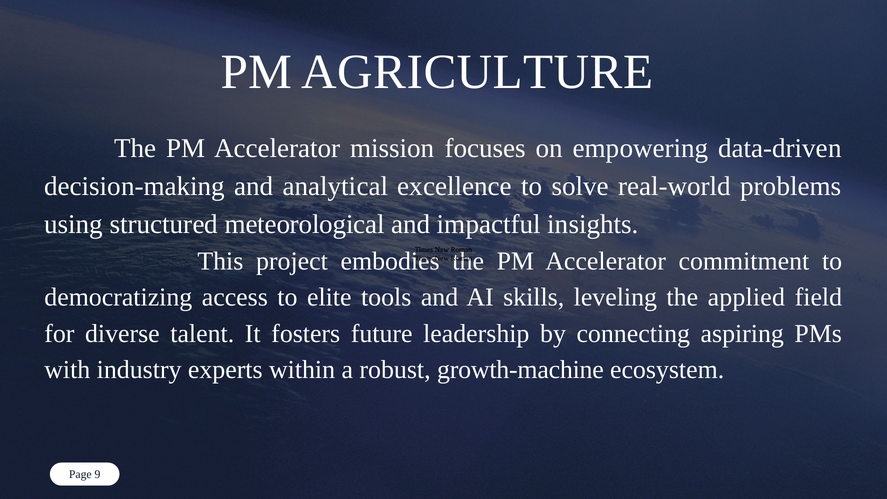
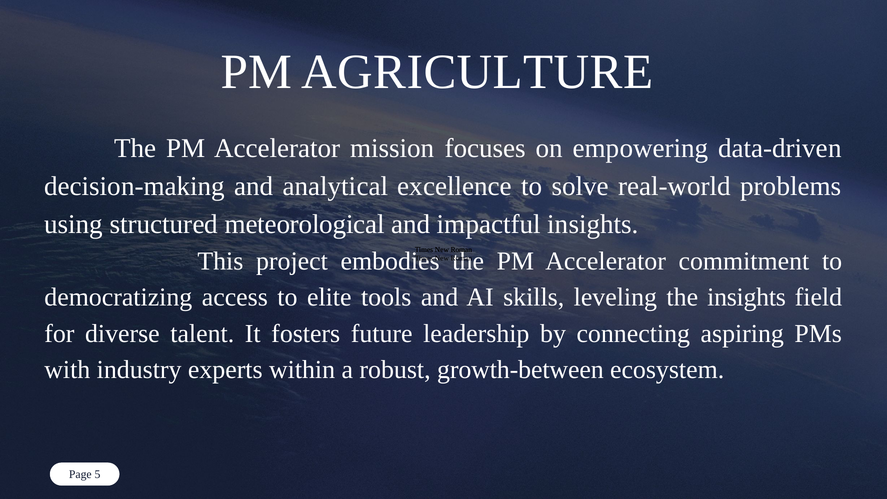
the applied: applied -> insights
growth-machine: growth-machine -> growth-between
9: 9 -> 5
